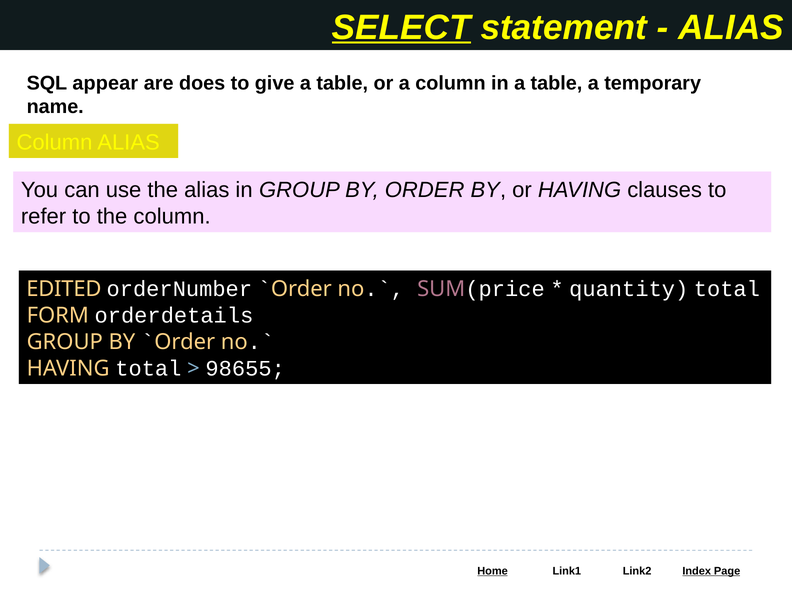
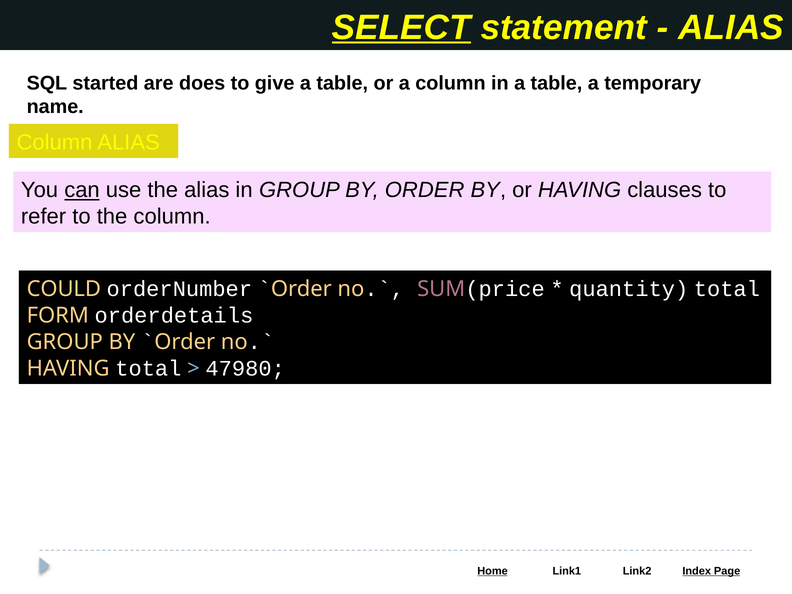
appear: appear -> started
can underline: none -> present
EDITED: EDITED -> COULD
98655: 98655 -> 47980
